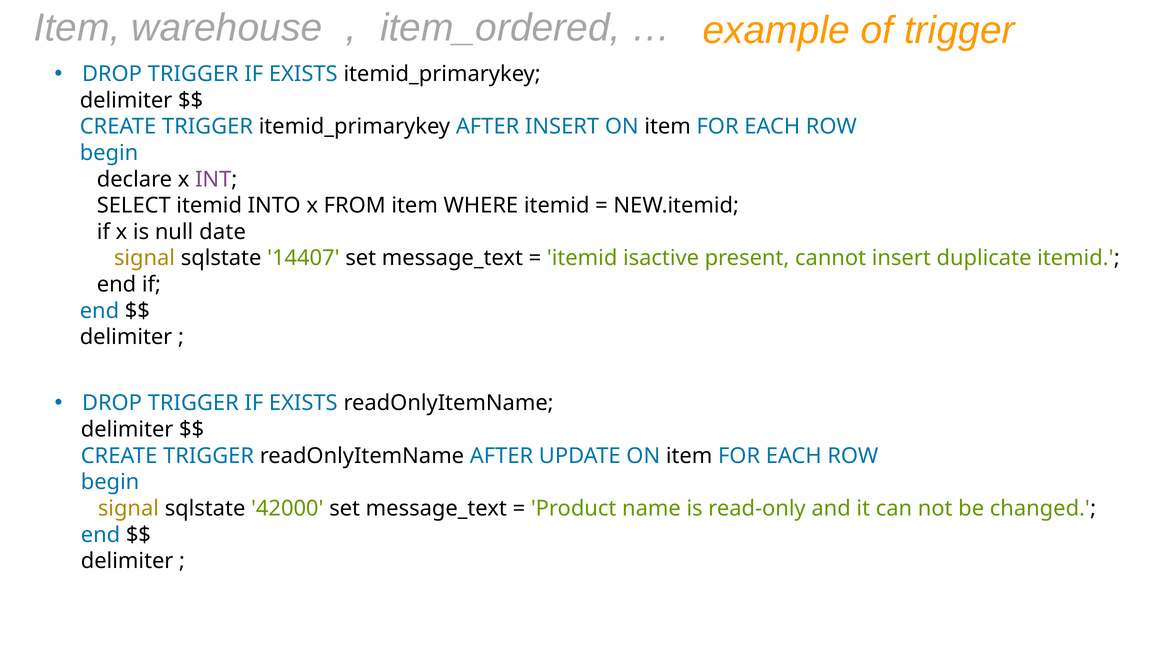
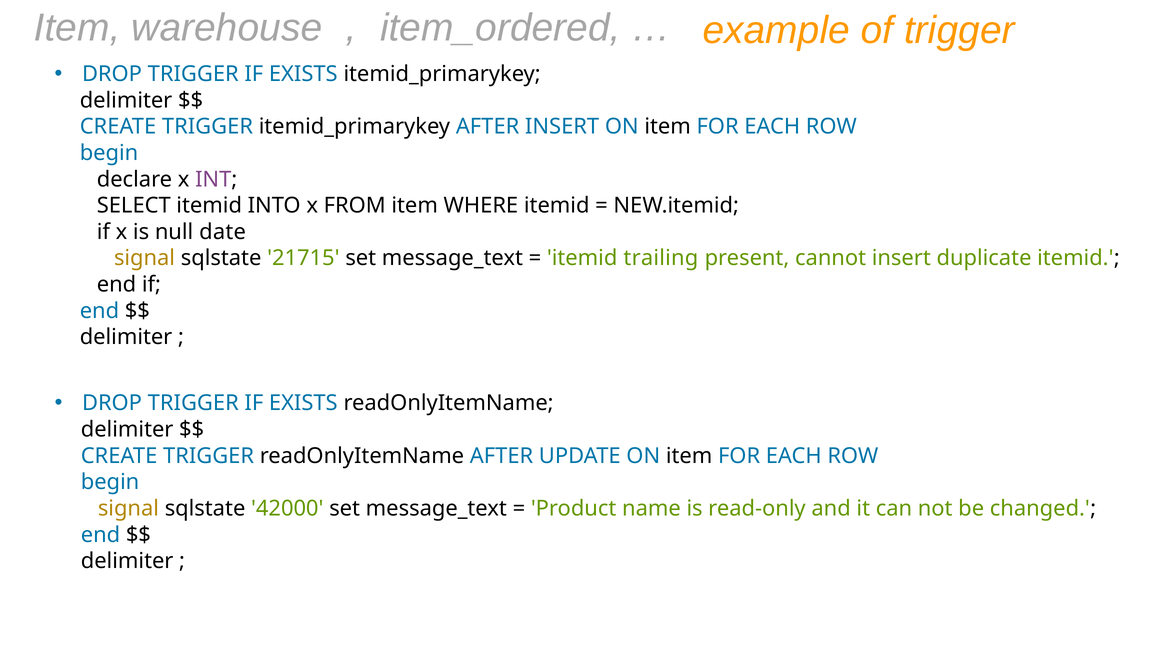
14407: 14407 -> 21715
isactive: isactive -> trailing
